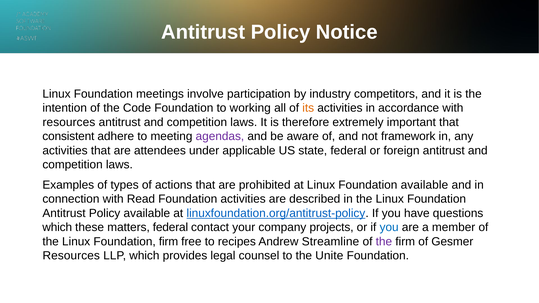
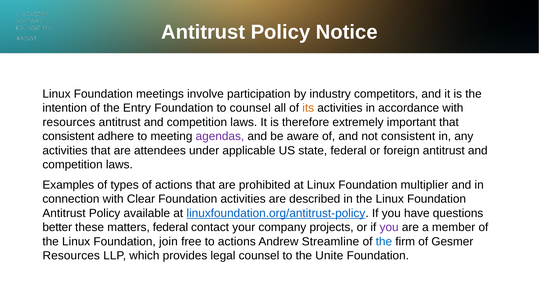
Code: Code -> Entry
to working: working -> counsel
not framework: framework -> consistent
Foundation available: available -> multiplier
Read: Read -> Clear
which at (57, 228): which -> better
you at (389, 228) colour: blue -> purple
Foundation firm: firm -> join
to recipes: recipes -> actions
the at (384, 242) colour: purple -> blue
